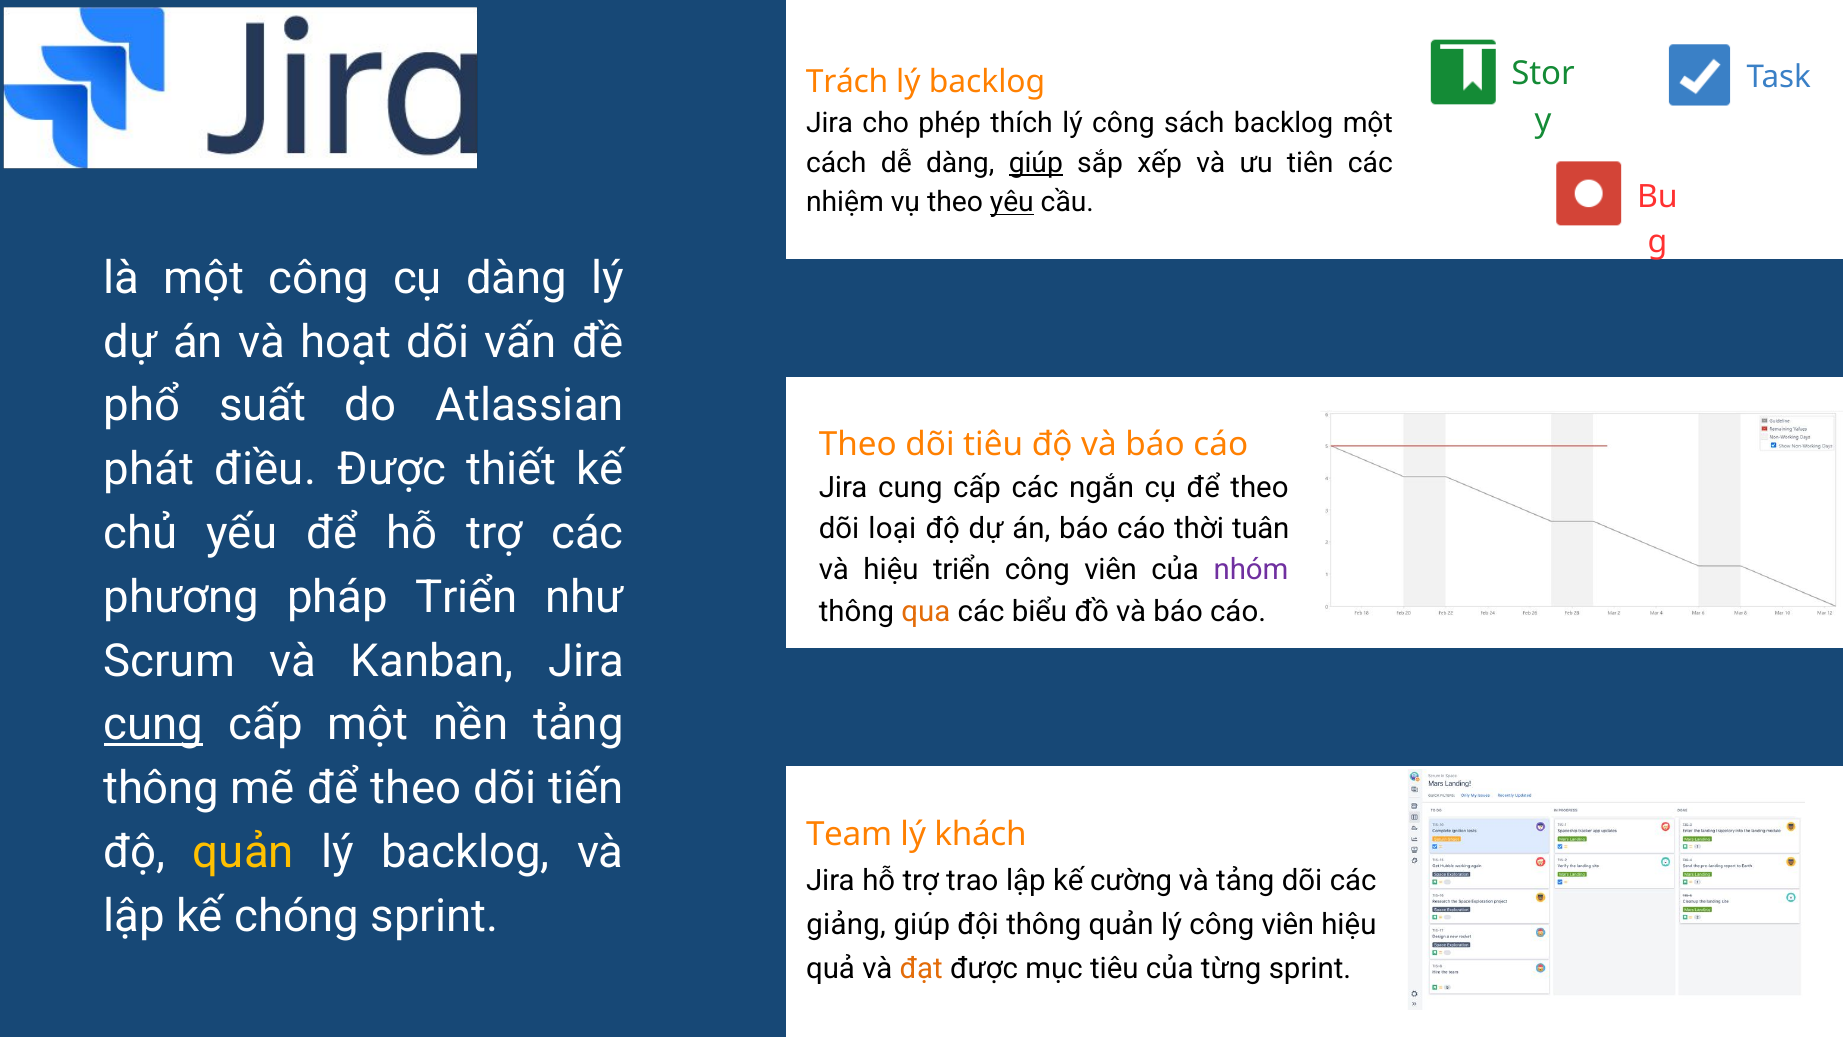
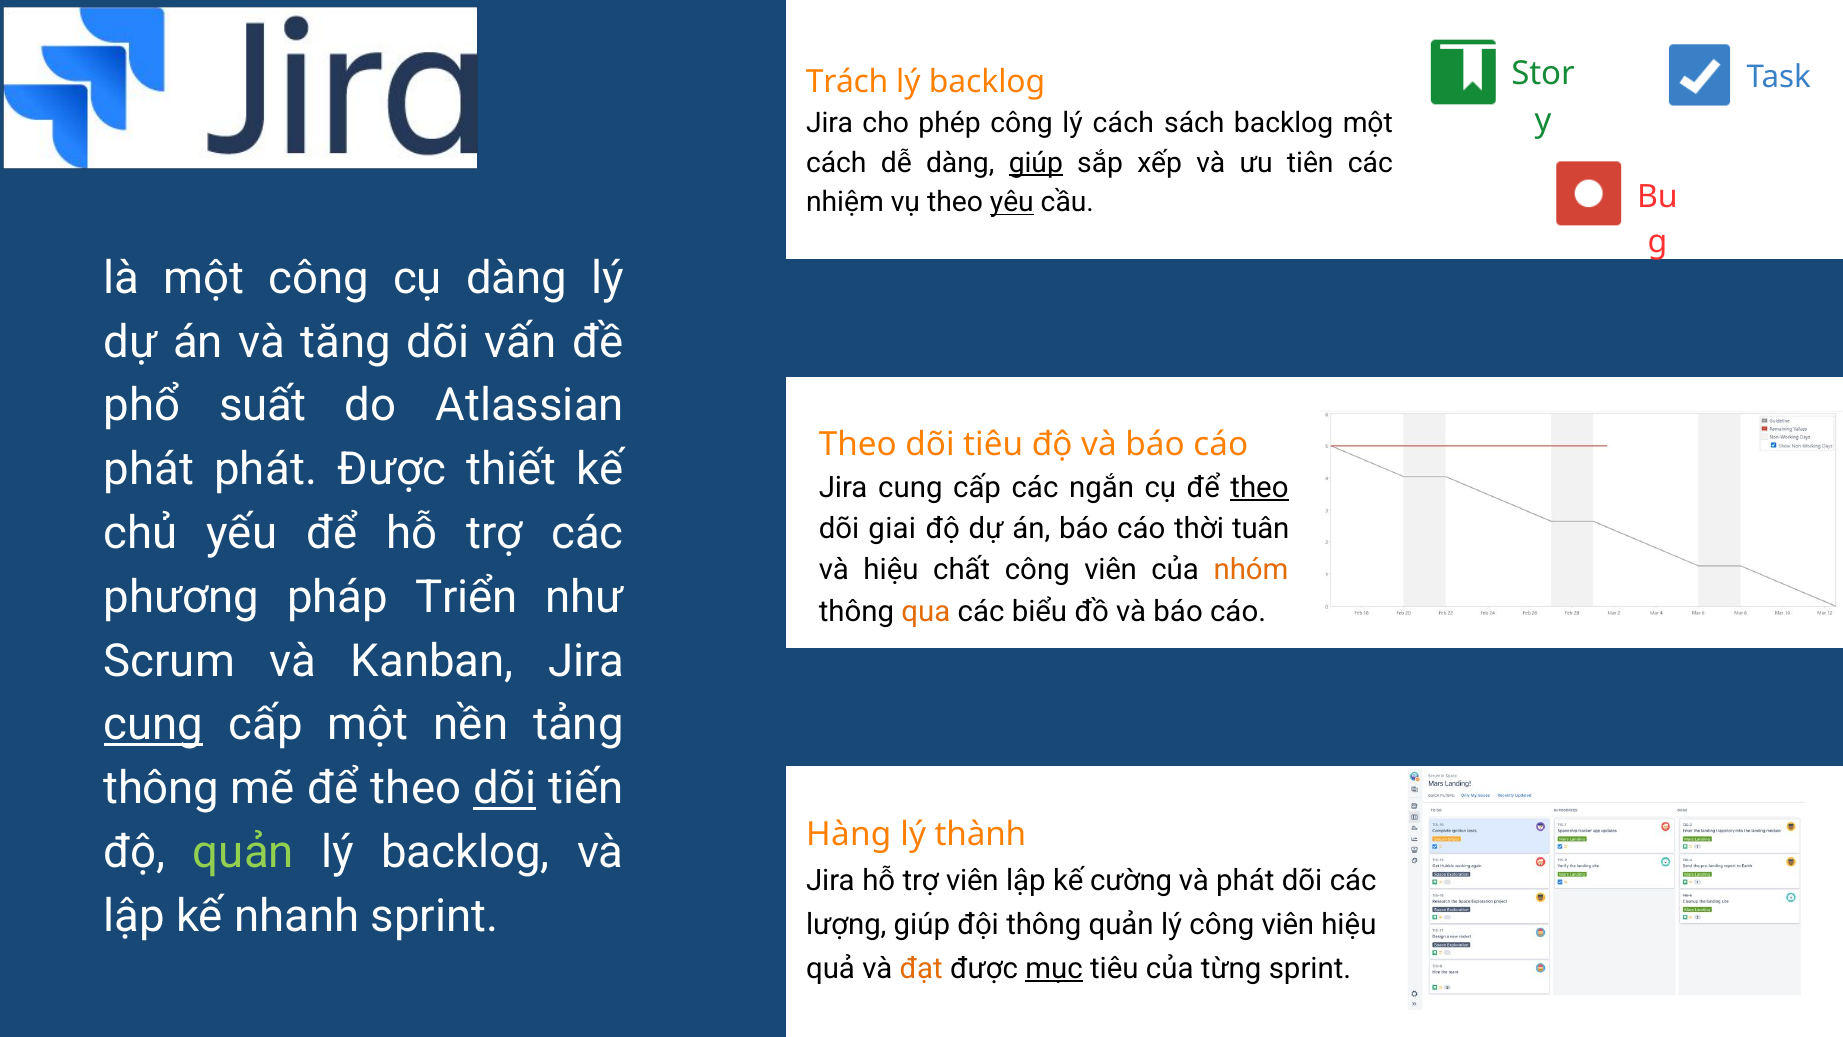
phép thích: thích -> công
công at (1123, 123): công -> cách
hoạt: hoạt -> tăng
phát điều: điều -> phát
theo at (1260, 487) underline: none -> present
loại: loại -> giai
hiệu triển: triển -> chất
nhóm colour: purple -> orange
dõi at (505, 788) underline: none -> present
Team: Team -> Hàng
khách: khách -> thành
quản at (243, 852) colour: yellow -> light green
trợ trao: trao -> viên
và tảng: tảng -> phát
chóng: chóng -> nhanh
giảng: giảng -> lượng
mục underline: none -> present
